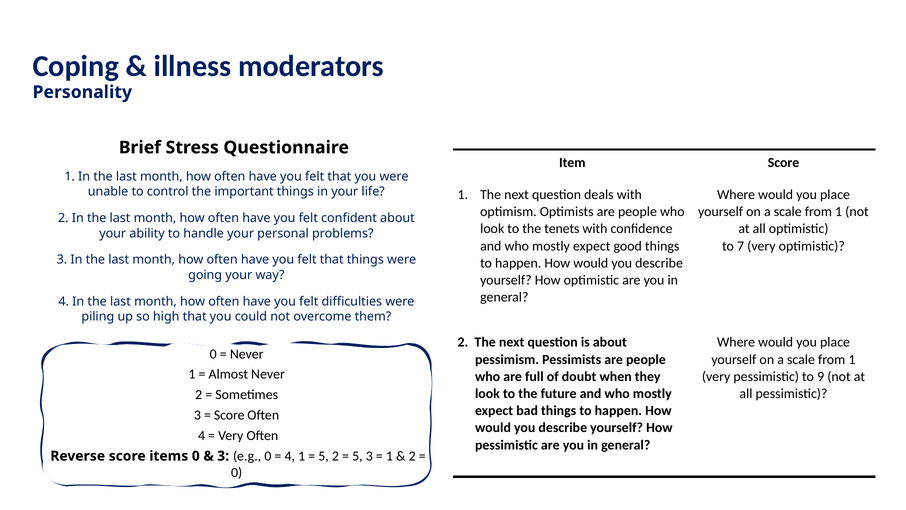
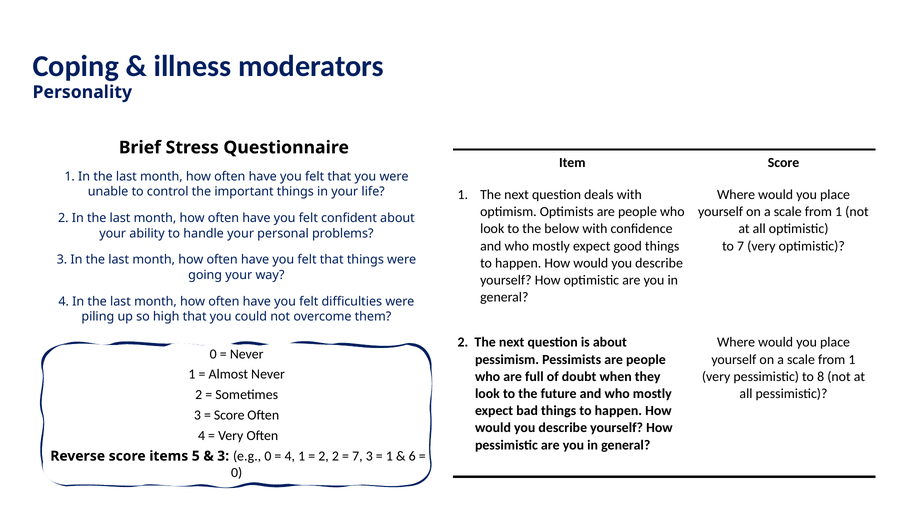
tenets: tenets -> below
9: 9 -> 8
items 0: 0 -> 5
5 at (324, 456): 5 -> 2
5 at (357, 456): 5 -> 7
2 at (412, 456): 2 -> 6
